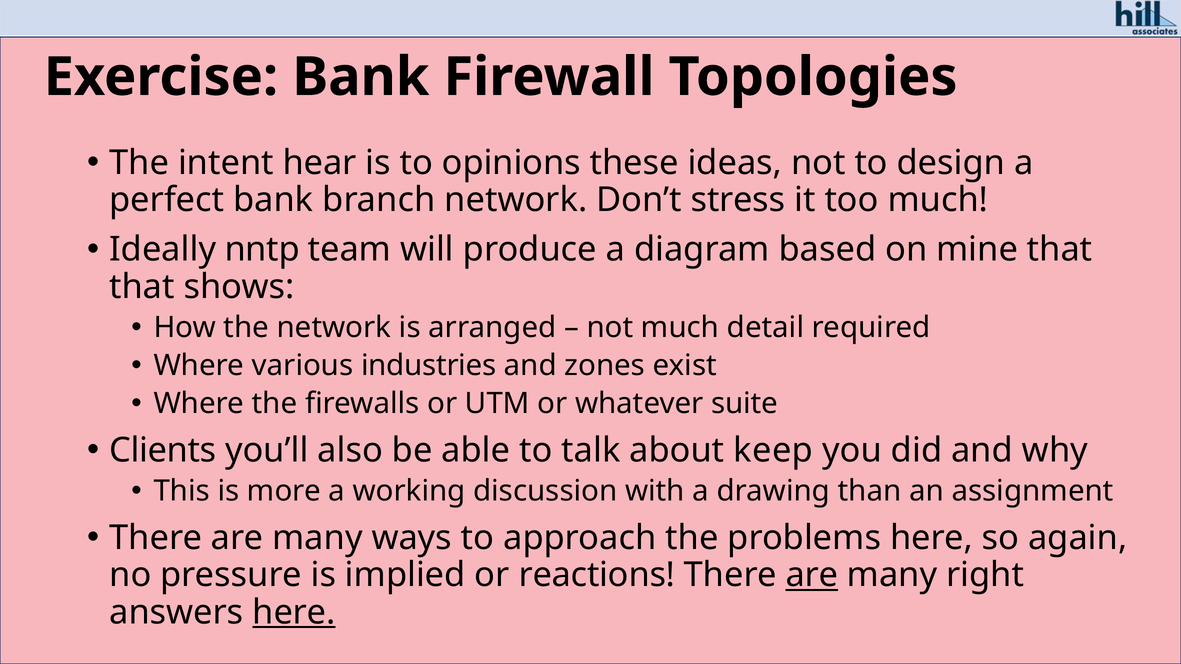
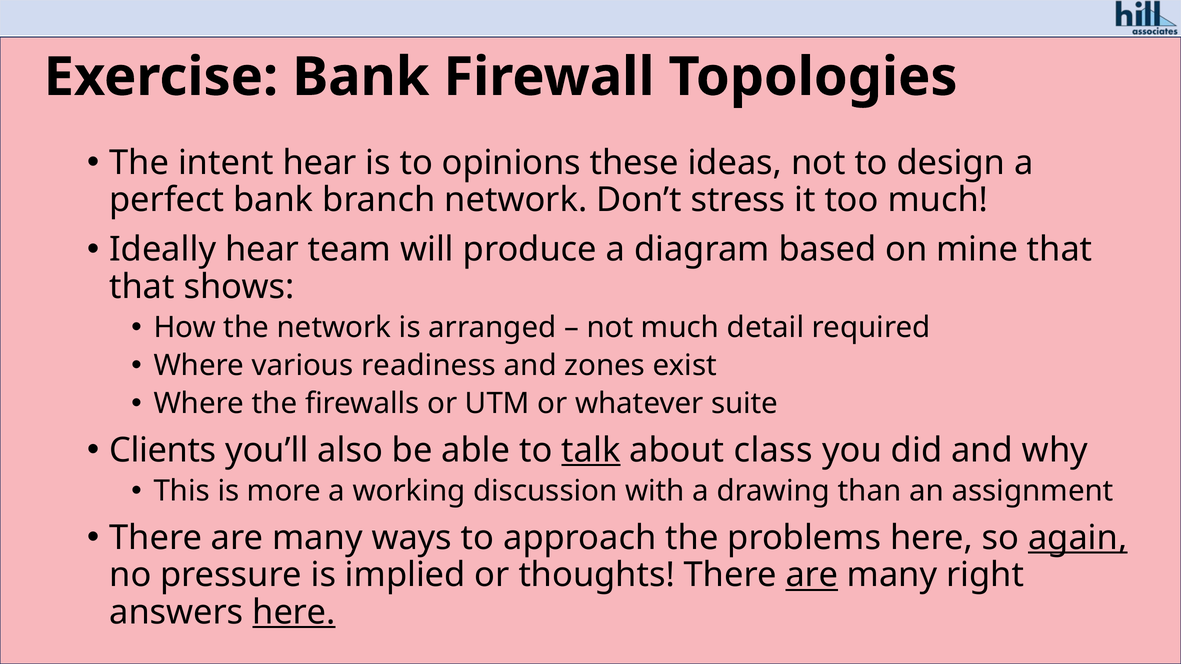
Ideally nntp: nntp -> hear
industries: industries -> readiness
talk underline: none -> present
keep: keep -> class
again underline: none -> present
reactions: reactions -> thoughts
